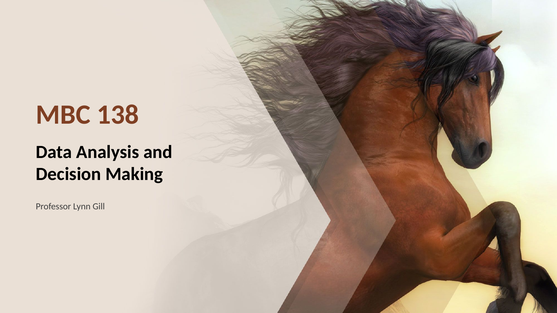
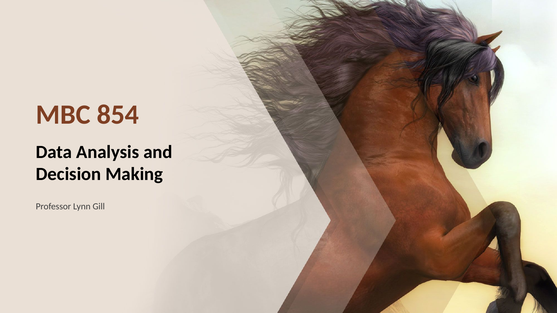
138: 138 -> 854
